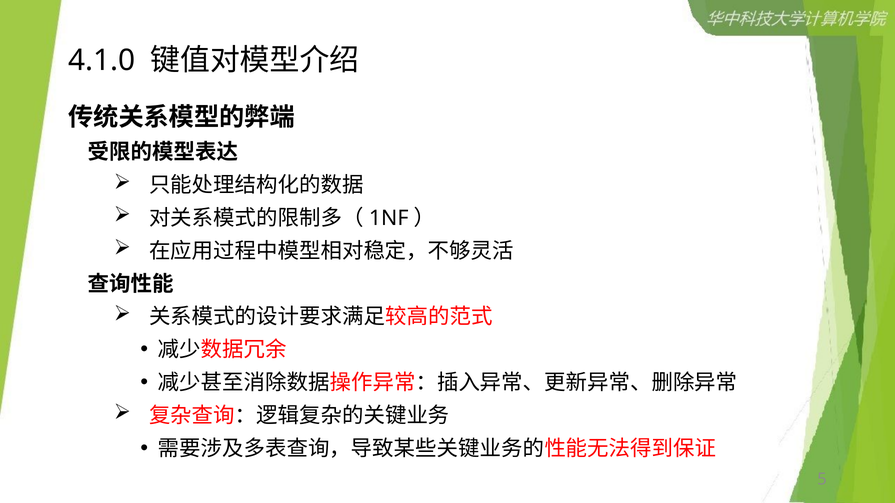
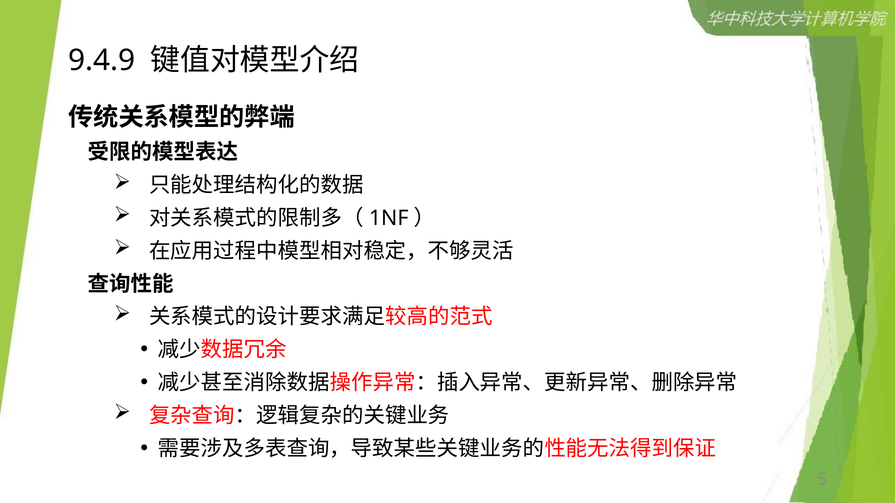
4.1.0: 4.1.0 -> 9.4.9
